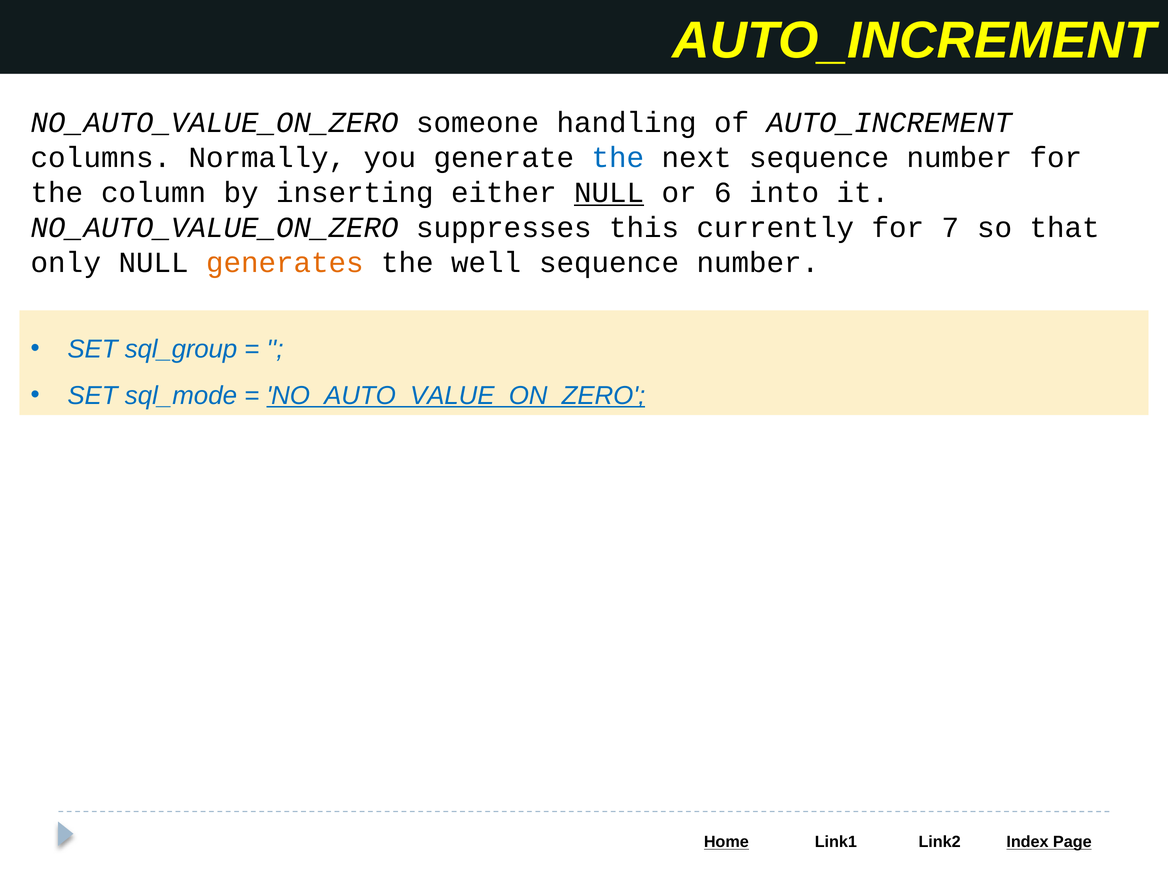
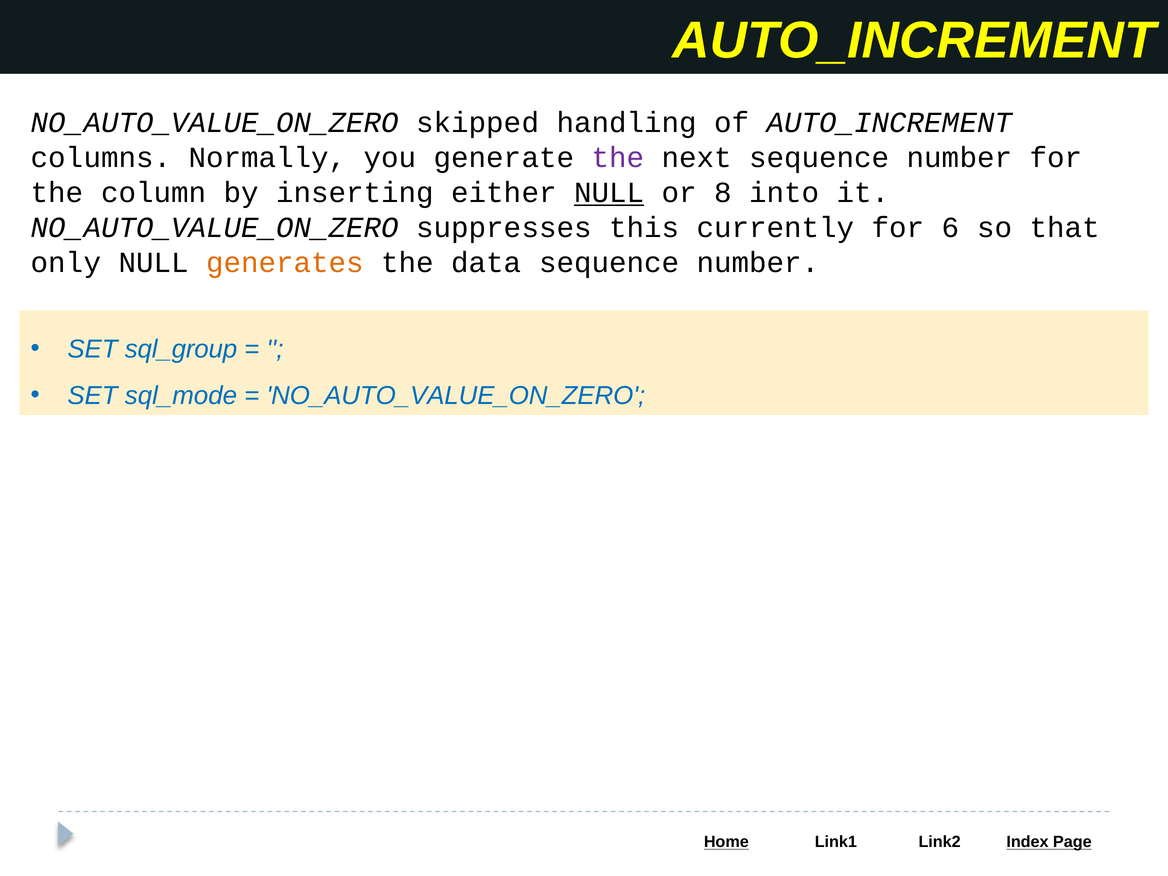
someone: someone -> skipped
the at (618, 158) colour: blue -> purple
6: 6 -> 8
7: 7 -> 6
well: well -> data
NO_AUTO_VALUE_ON_ZERO at (456, 396) underline: present -> none
